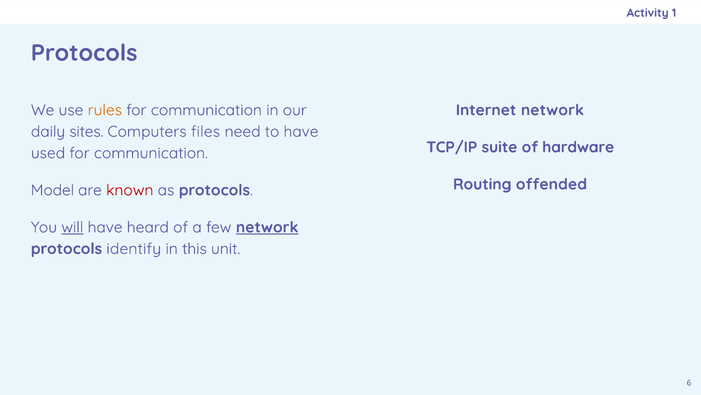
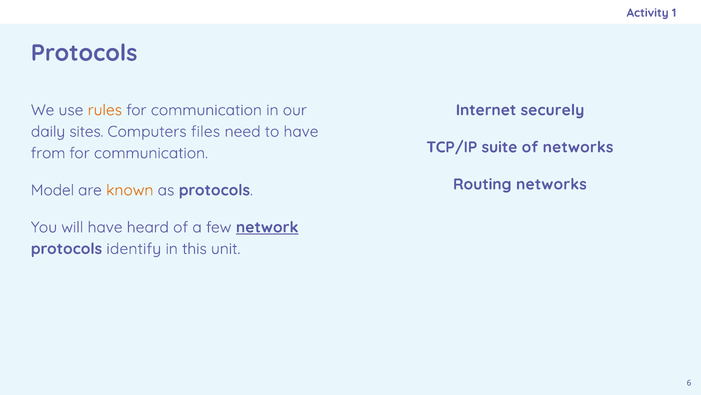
Internet network: network -> securely
of hardware: hardware -> networks
used: used -> from
Routing offended: offended -> networks
known colour: red -> orange
will underline: present -> none
